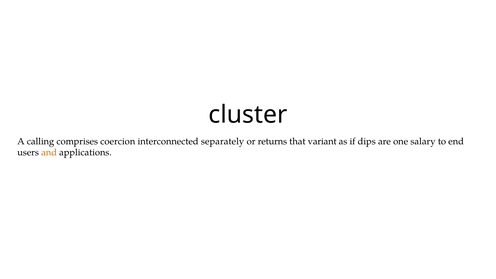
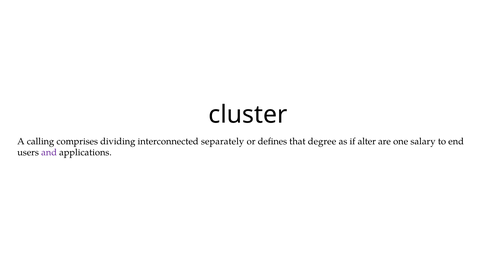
coercion: coercion -> dividing
returns: returns -> defines
variant: variant -> degree
dips: dips -> alter
and colour: orange -> purple
